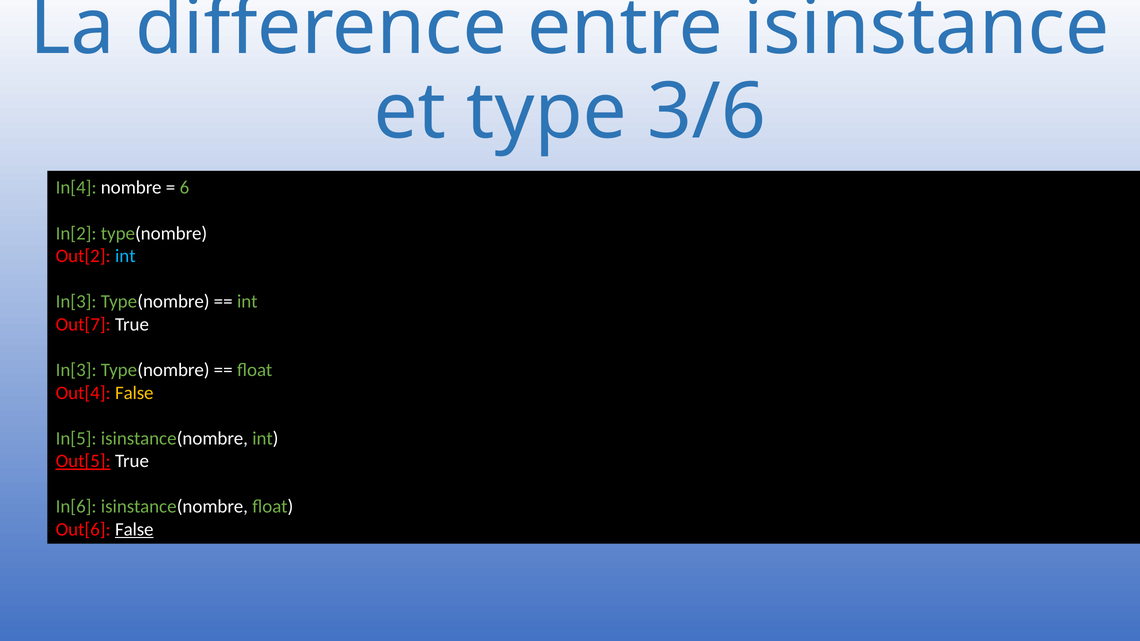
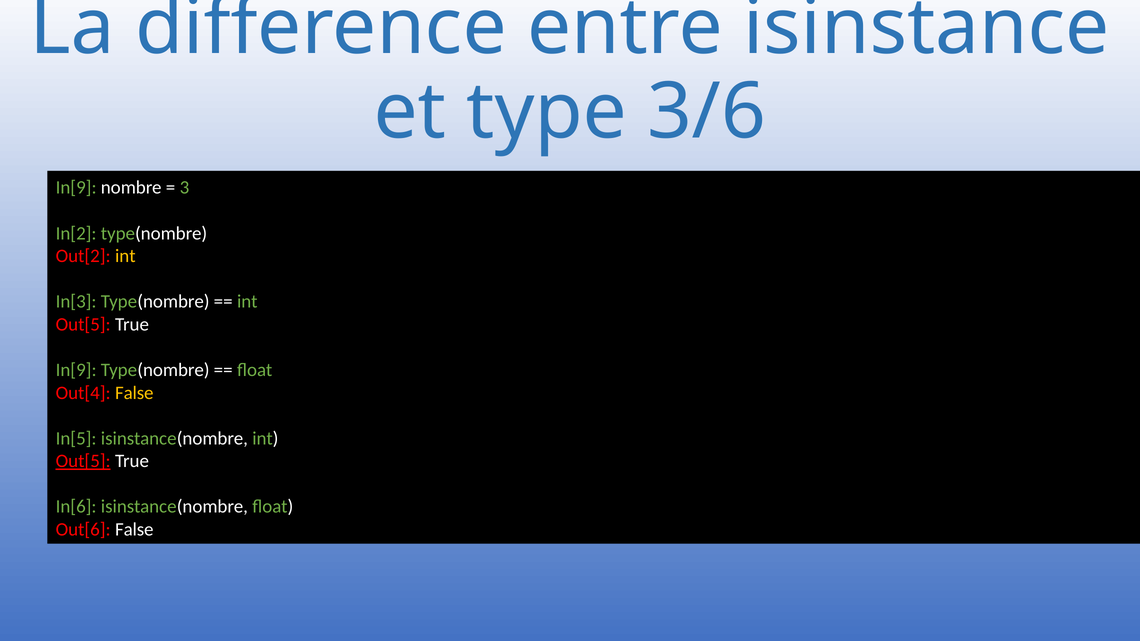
In[4 at (76, 188): In[4 -> In[9
6: 6 -> 3
int at (125, 256) colour: light blue -> yellow
Out[7 at (83, 325): Out[7 -> Out[5
In[3 at (76, 370): In[3 -> In[9
False at (134, 530) underline: present -> none
